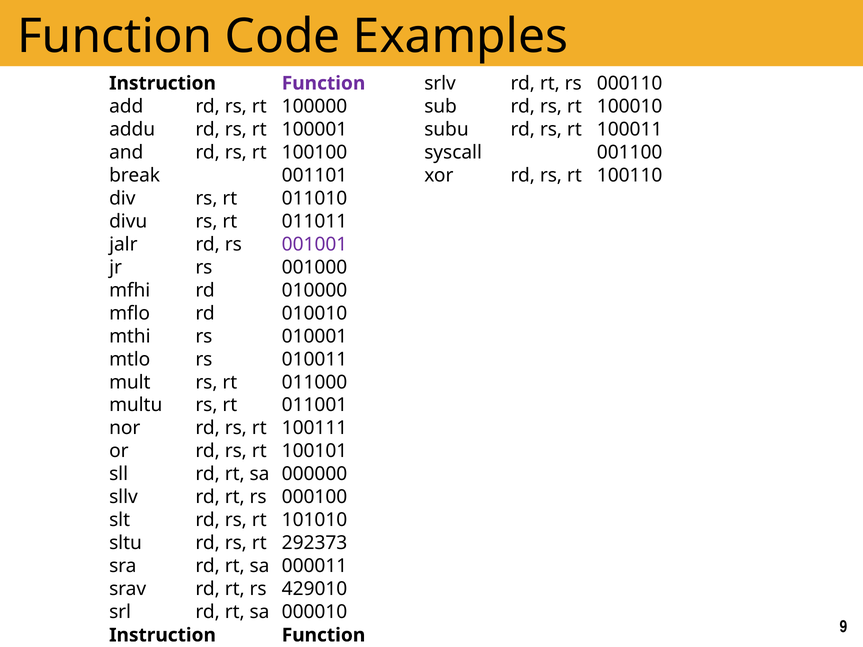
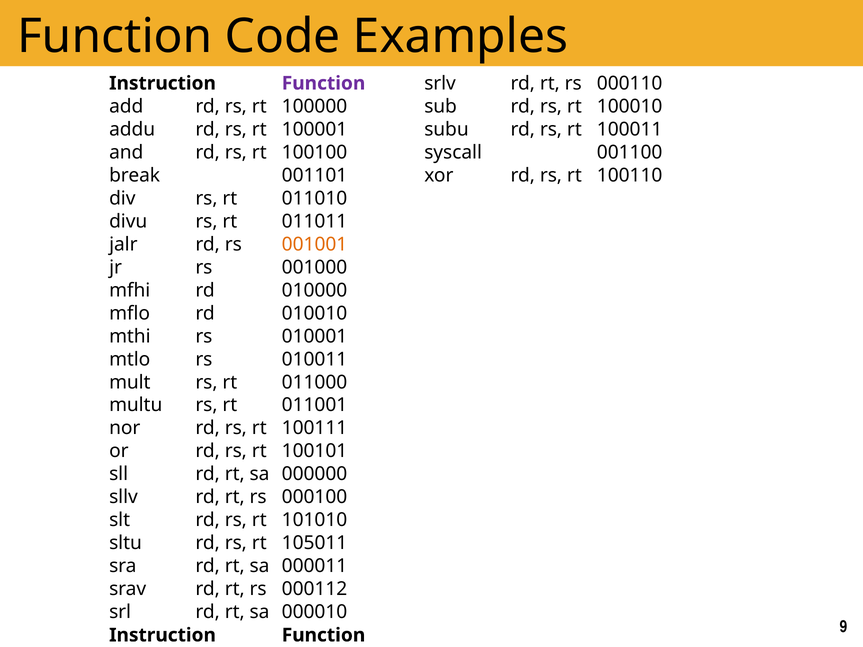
001001 colour: purple -> orange
292373: 292373 -> 105011
429010: 429010 -> 000112
